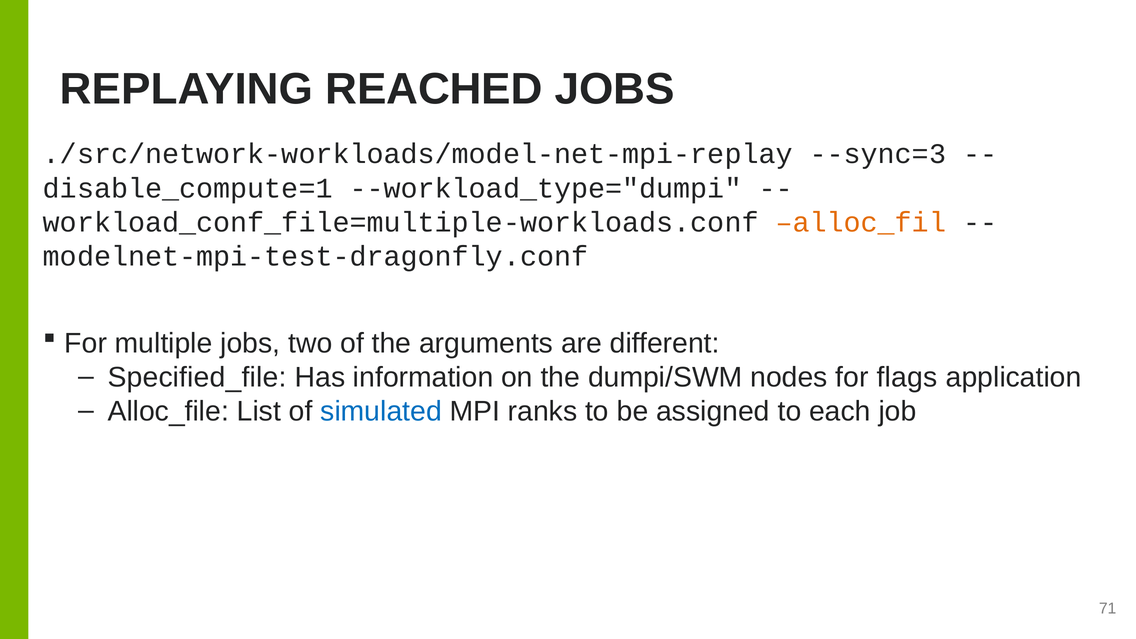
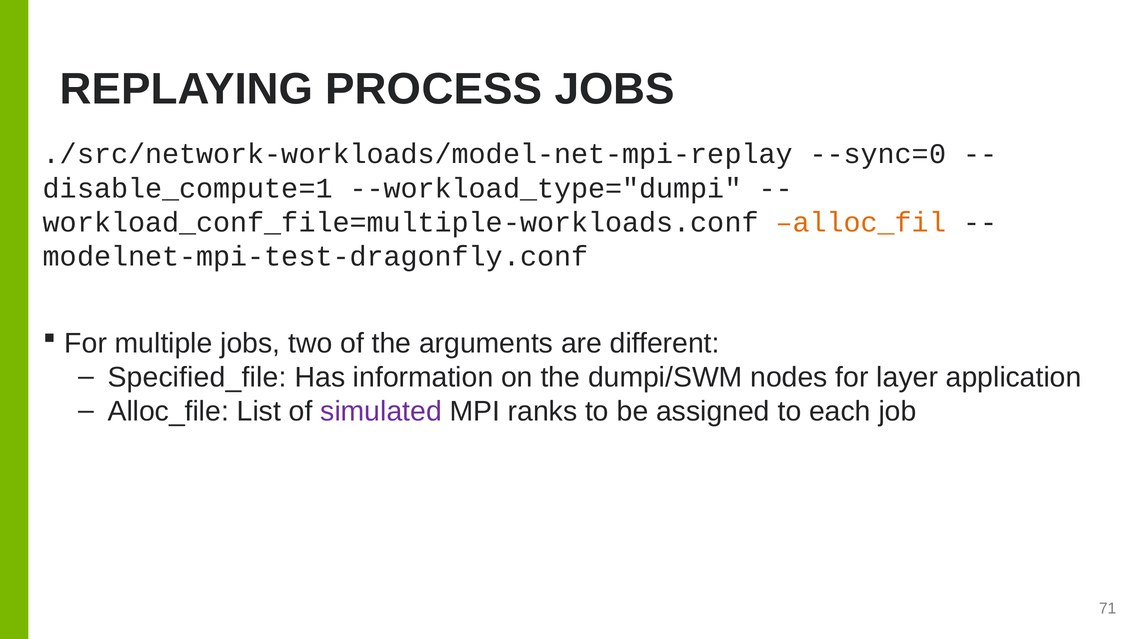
REACHED: REACHED -> PROCESS
--sync=3: --sync=3 -> --sync=0
flags: flags -> layer
simulated colour: blue -> purple
